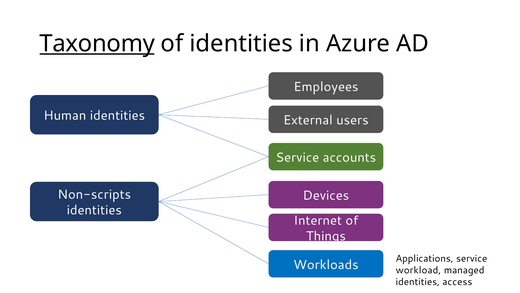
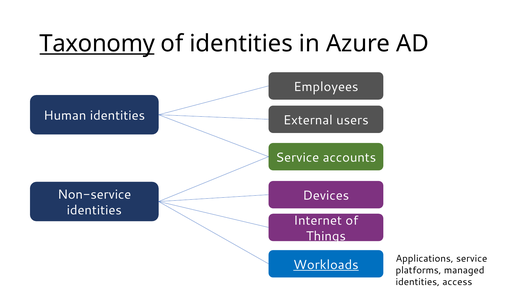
Non-scripts: Non-scripts -> Non-service
Workloads underline: none -> present
workload: workload -> platforms
